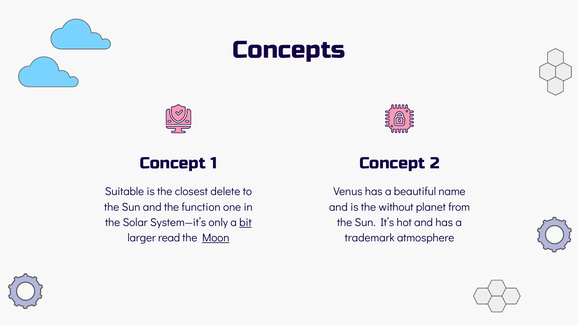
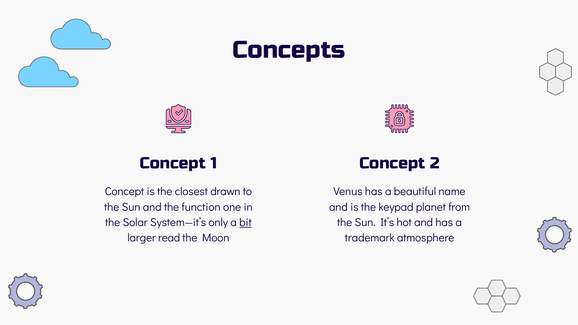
Suitable at (124, 192): Suitable -> Concept
delete: delete -> drawn
without: without -> keypad
Moon underline: present -> none
